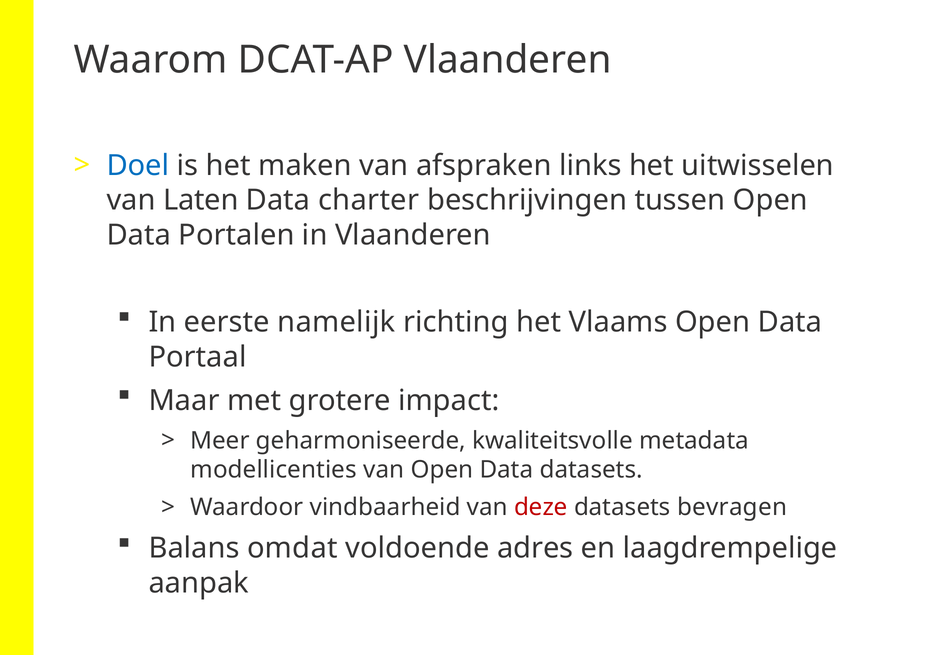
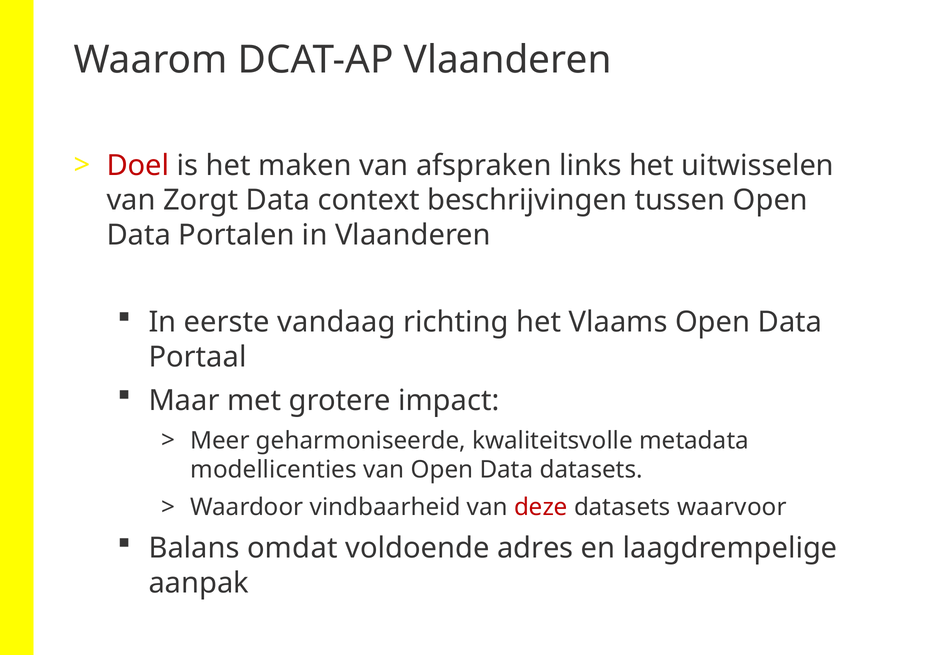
Doel colour: blue -> red
Laten: Laten -> Zorgt
charter: charter -> context
namelijk: namelijk -> vandaag
bevragen: bevragen -> waarvoor
